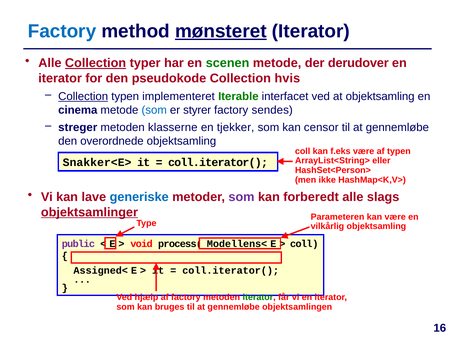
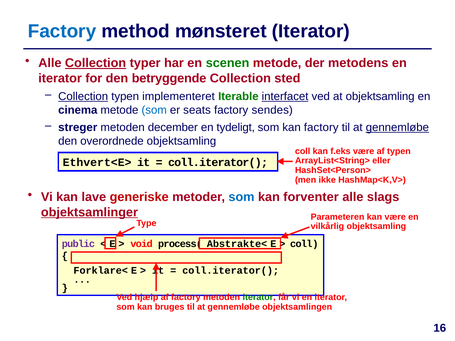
mønsteret underline: present -> none
derudover: derudover -> metodens
pseudokode: pseudokode -> betryggende
hvis: hvis -> sted
interfacet underline: none -> present
styrer: styrer -> seats
klasserne: klasserne -> december
tjekker: tjekker -> tydeligt
kan censor: censor -> factory
gennemløbe at (397, 128) underline: none -> present
Snakker<E>: Snakker<E> -> Ethvert<E>
generiske colour: blue -> red
som at (241, 197) colour: purple -> blue
forberedt: forberedt -> forventer
Modellens<: Modellens< -> Abstrakte<
Assigned<: Assigned< -> Forklare<
